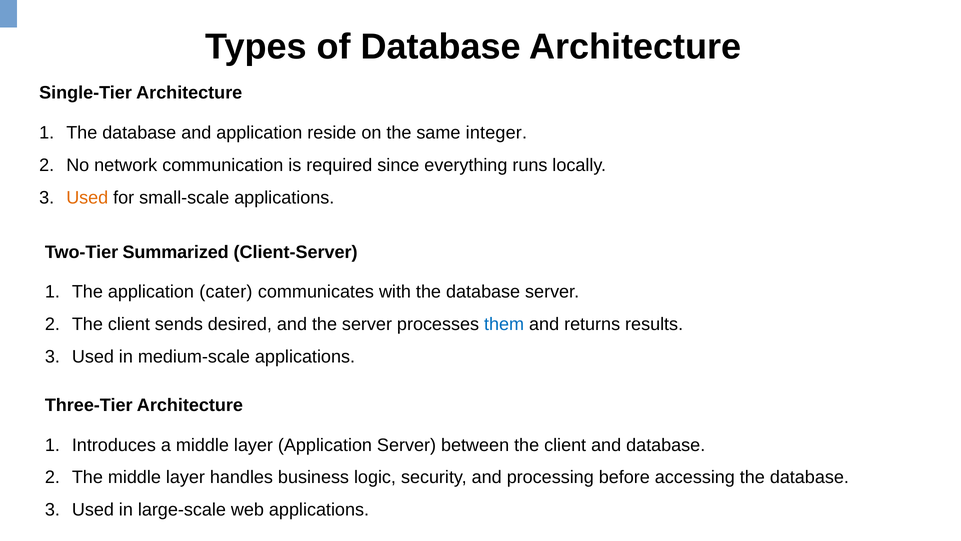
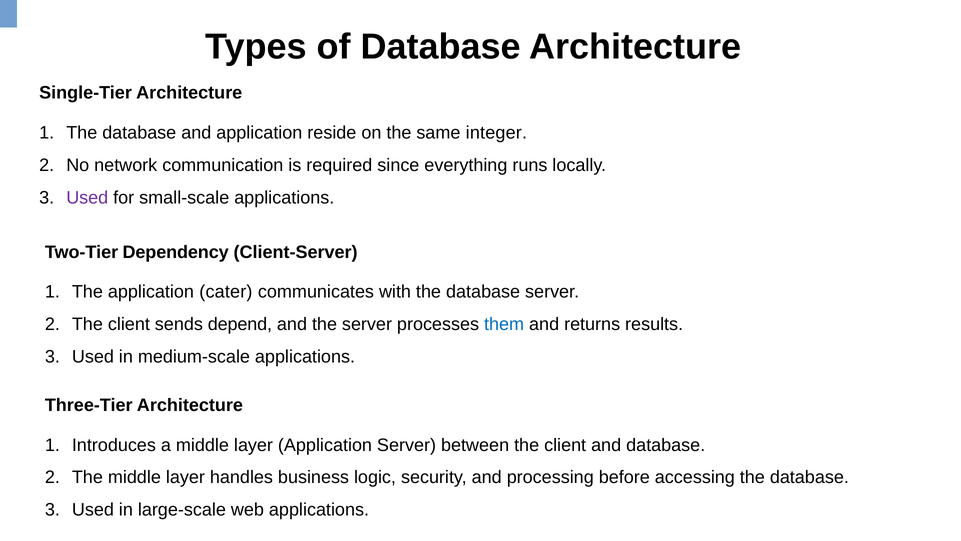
Used at (87, 197) colour: orange -> purple
Summarized: Summarized -> Dependency
desired: desired -> depend
